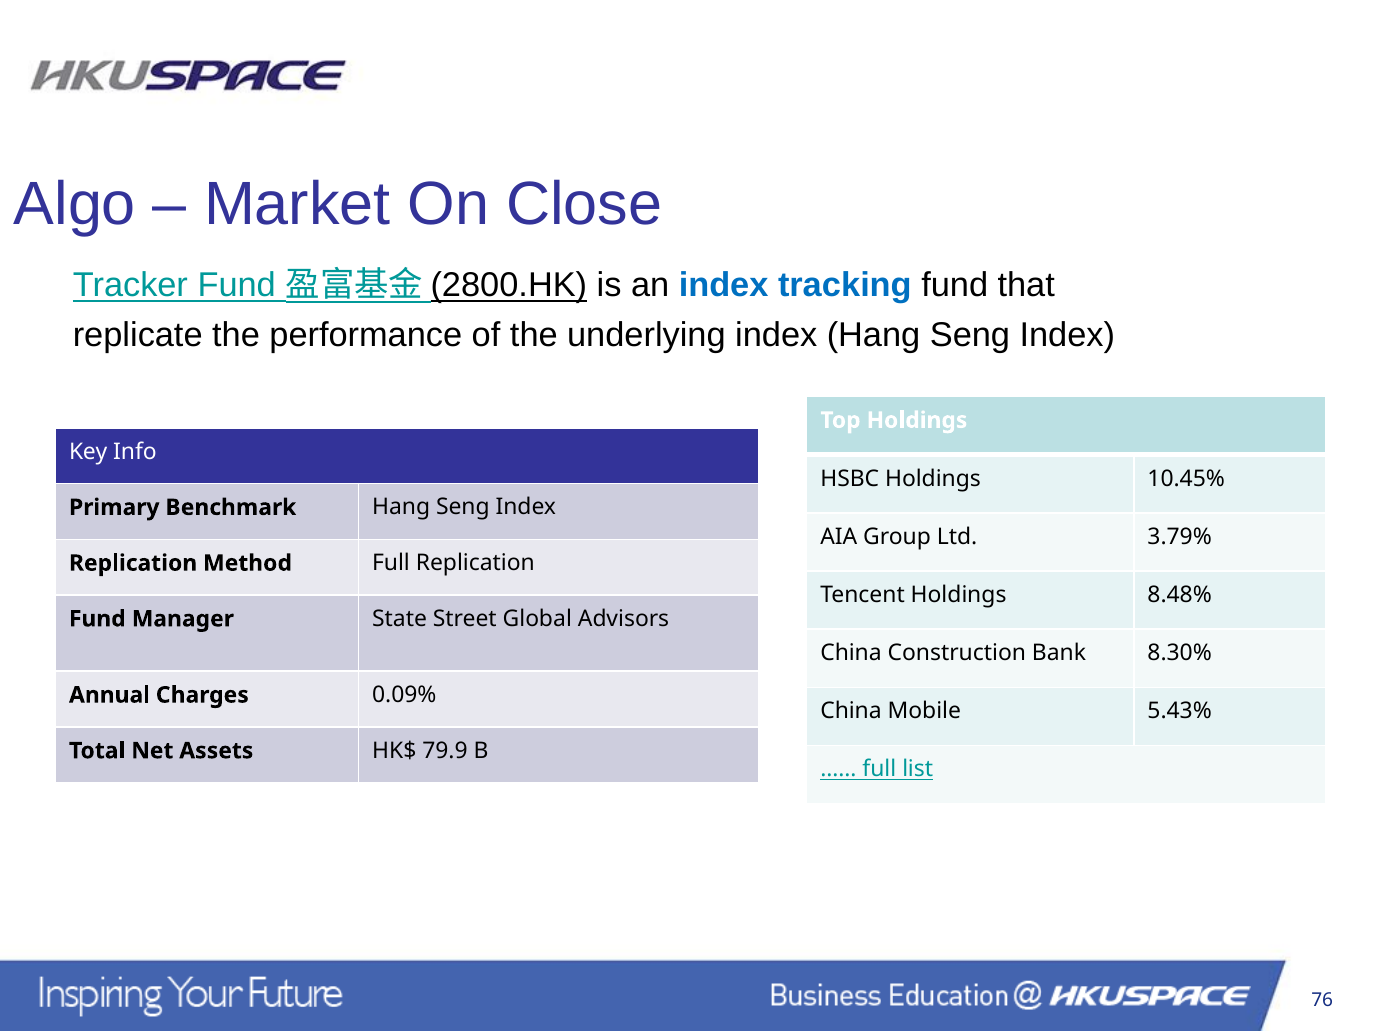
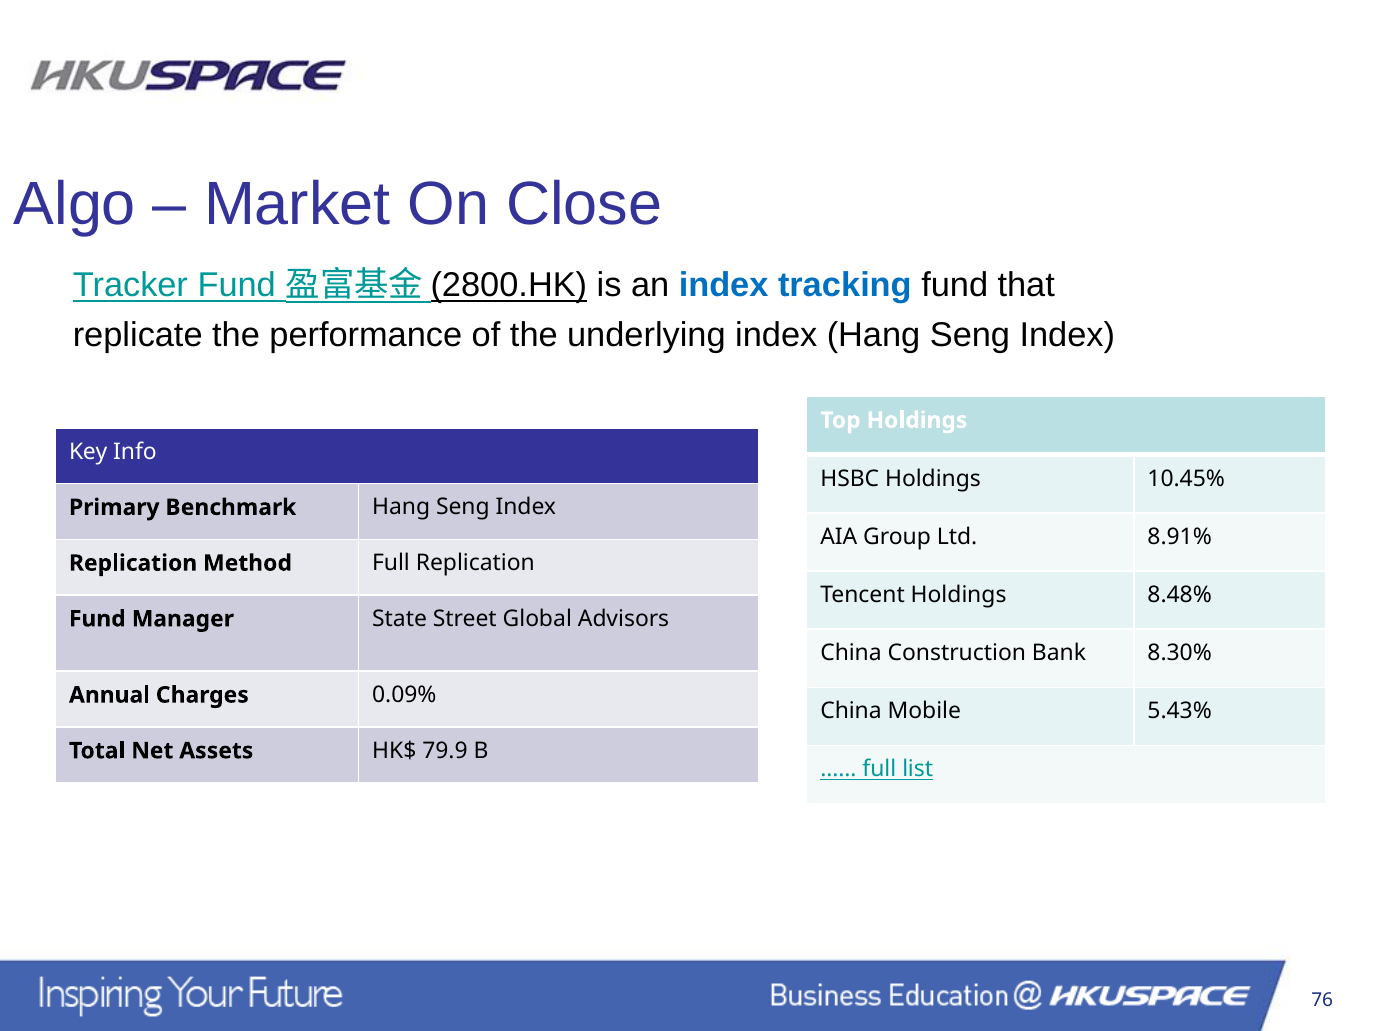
3.79%: 3.79% -> 8.91%
